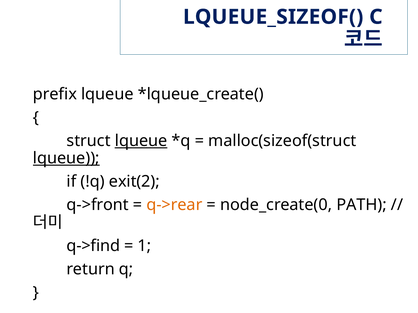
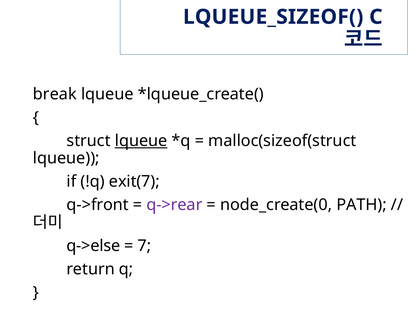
prefix: prefix -> break
lqueue at (66, 159) underline: present -> none
exit(2: exit(2 -> exit(7
q->rear colour: orange -> purple
q->find: q->find -> q->else
1: 1 -> 7
